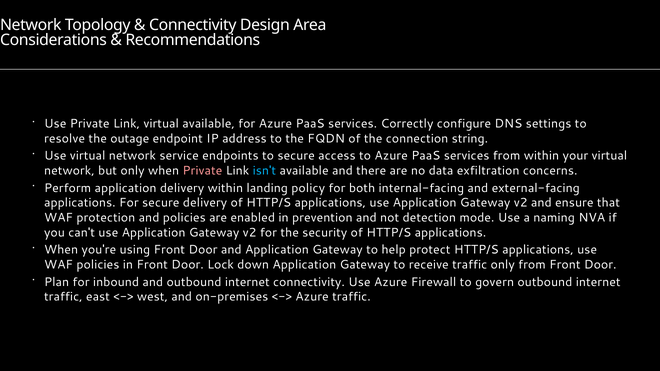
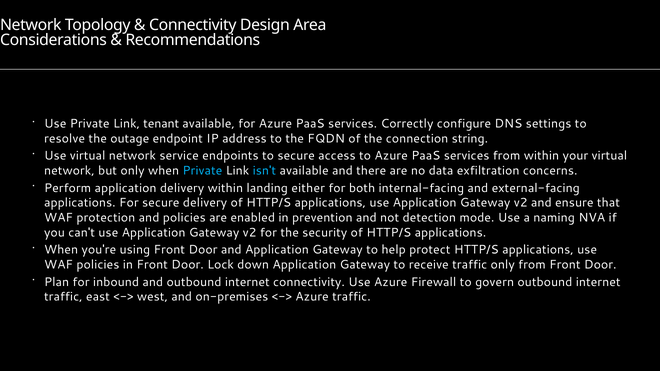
Link virtual: virtual -> tenant
Private at (202, 171) colour: pink -> light blue
policy: policy -> either
